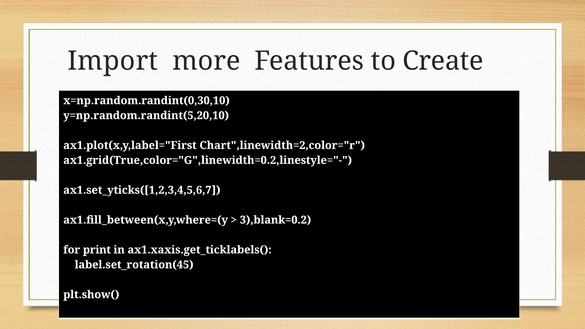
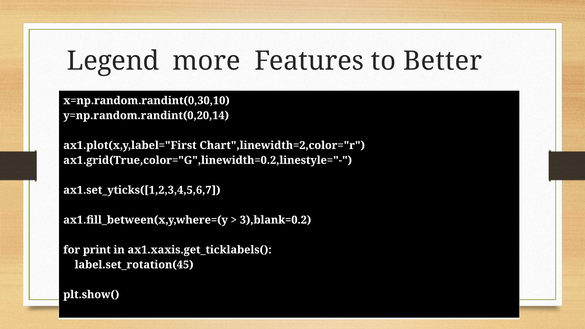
Import: Import -> Legend
Create: Create -> Better
y=np.random.randint(5,20,10: y=np.random.randint(5,20,10 -> y=np.random.randint(0,20,14
